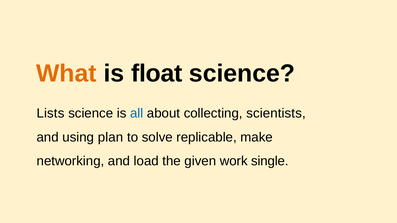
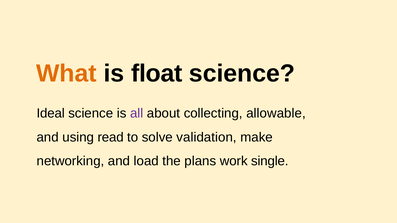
Lists: Lists -> Ideal
all colour: blue -> purple
scientists: scientists -> allowable
plan: plan -> read
replicable: replicable -> validation
given: given -> plans
